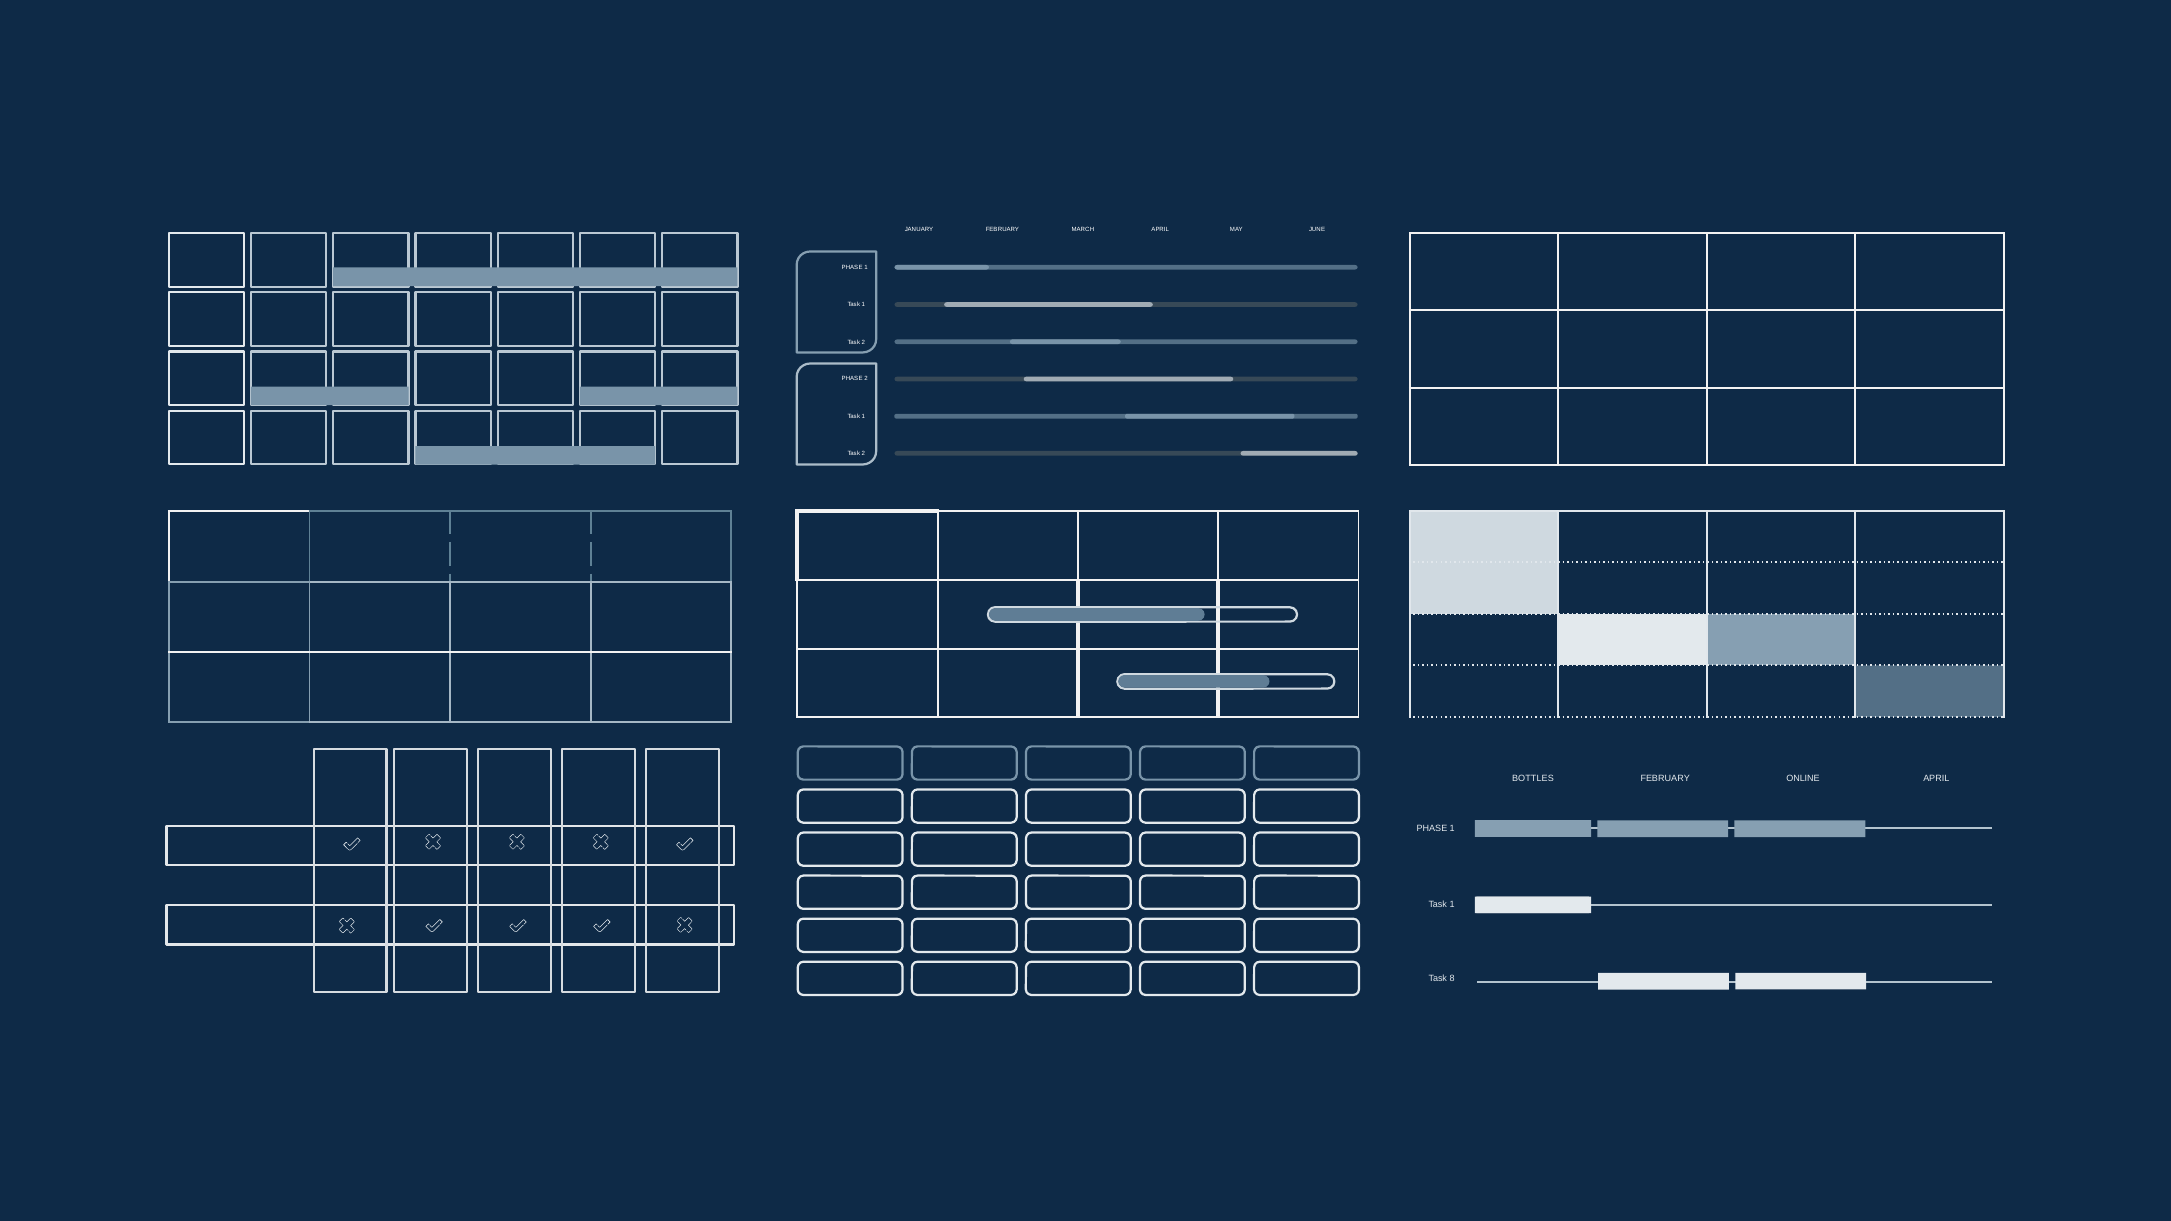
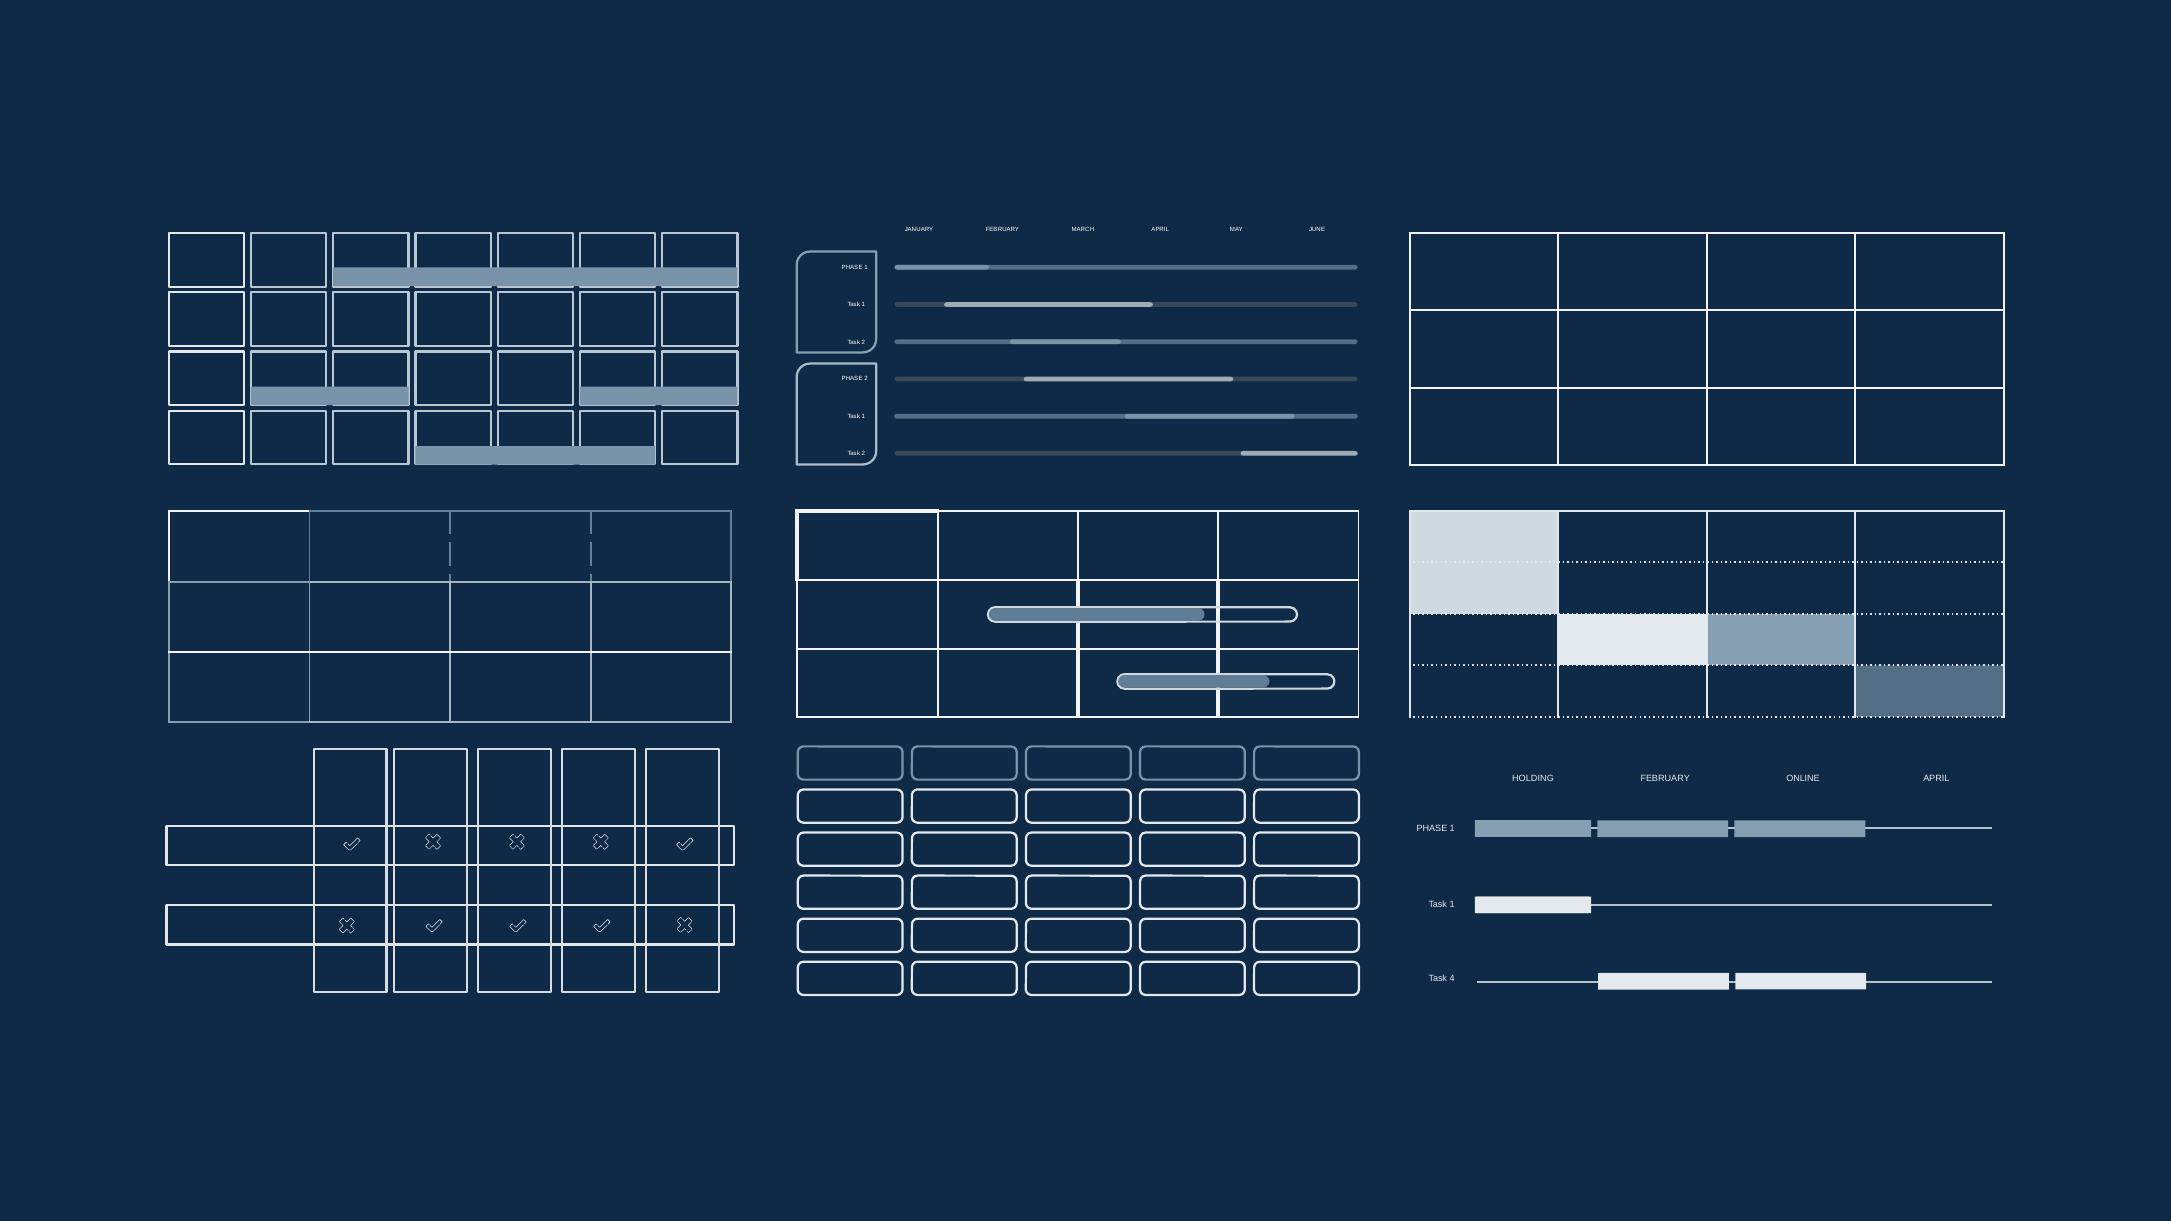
BOTTLES: BOTTLES -> HOLDING
8: 8 -> 4
